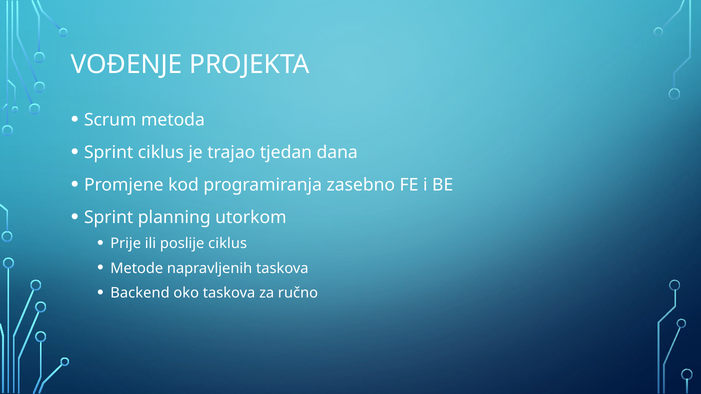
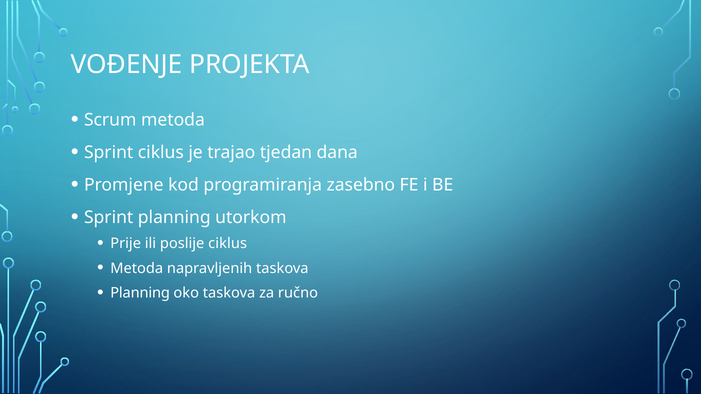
Metode at (137, 268): Metode -> Metoda
Backend at (140, 293): Backend -> Planning
